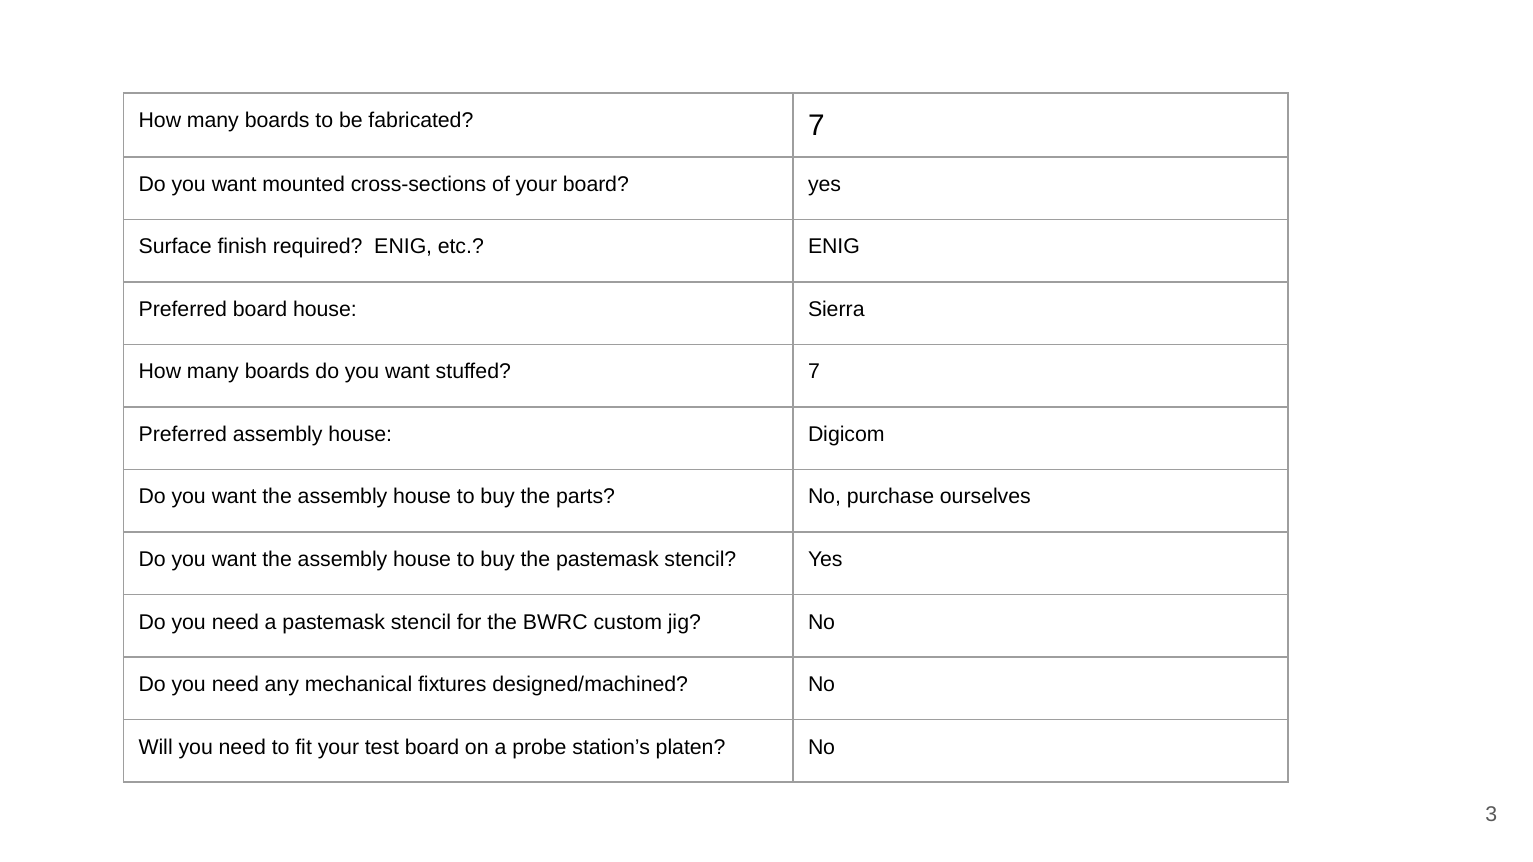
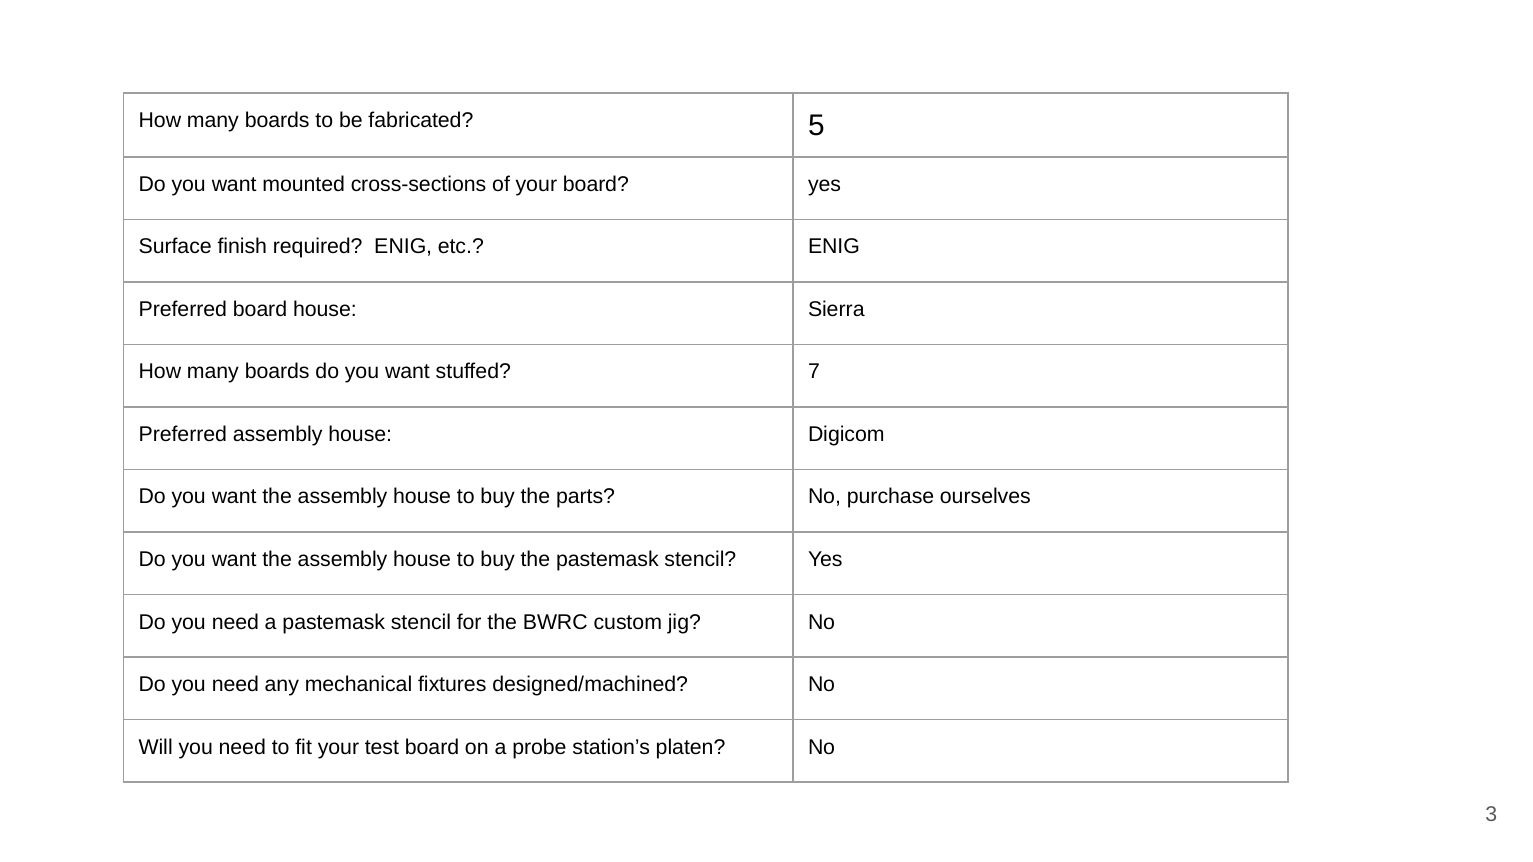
fabricated 7: 7 -> 5
